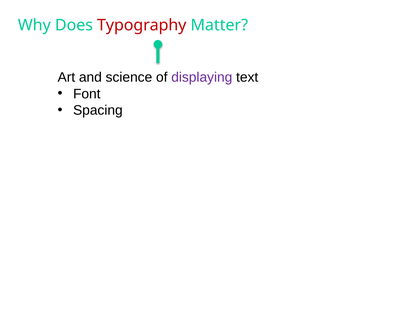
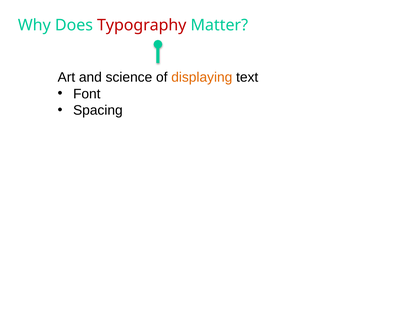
displaying colour: purple -> orange
